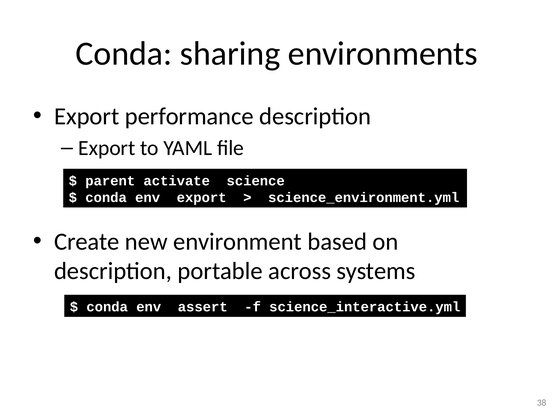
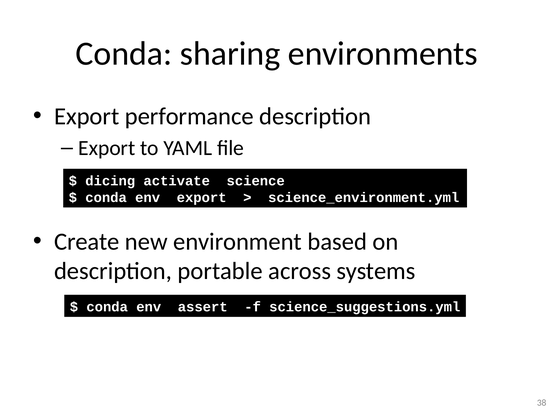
parent: parent -> dicing
science_interactive.yml: science_interactive.yml -> science_suggestions.yml
